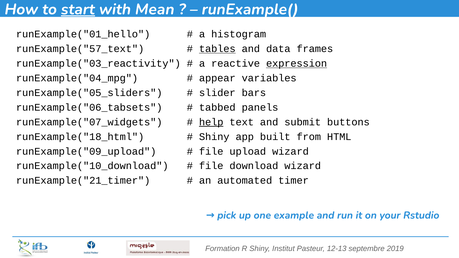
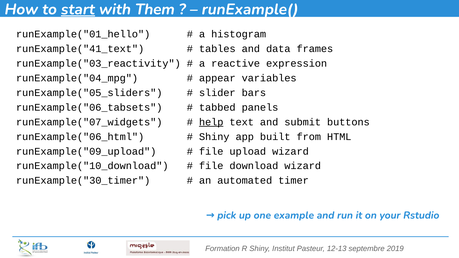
Mean: Mean -> Them
runExample("57_text: runExample("57_text -> runExample("41_text
tables underline: present -> none
expression underline: present -> none
runExample("18_html: runExample("18_html -> runExample("06_html
runExample("21_timer: runExample("21_timer -> runExample("30_timer
